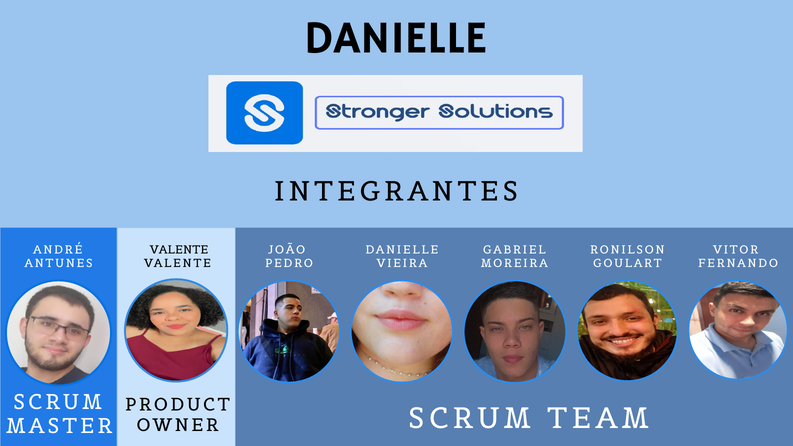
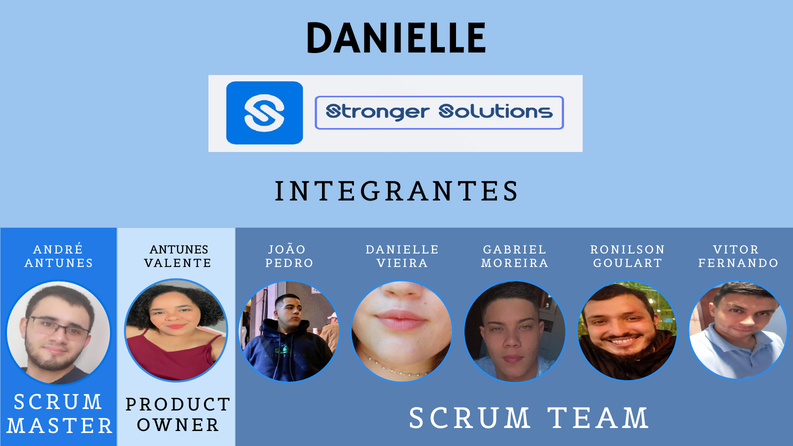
VALENTE at (179, 250): VALENTE -> ANTUNES
